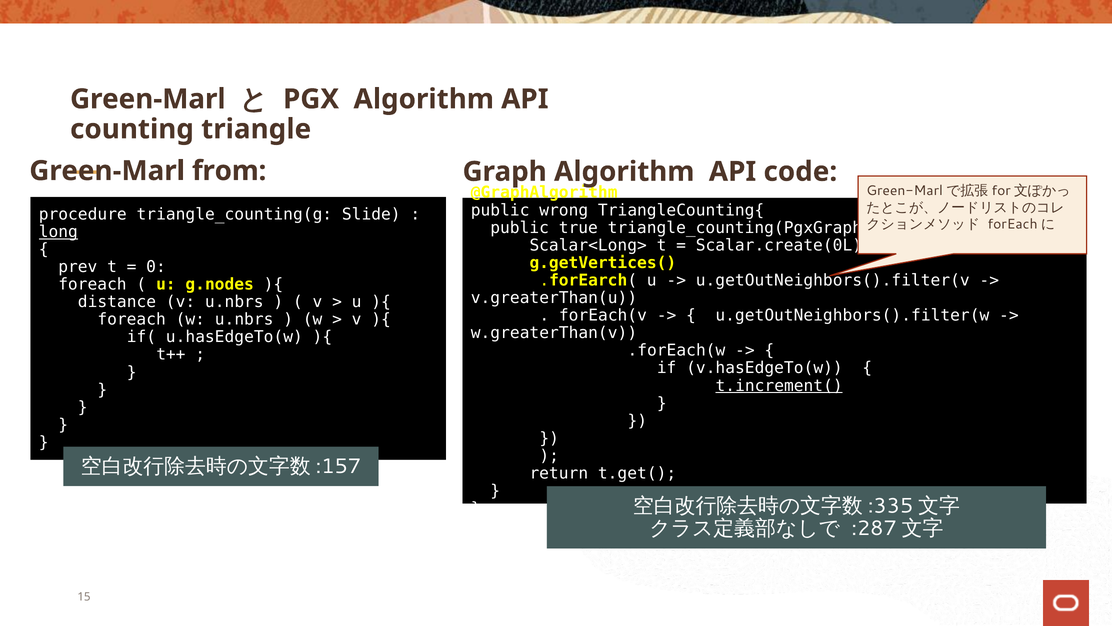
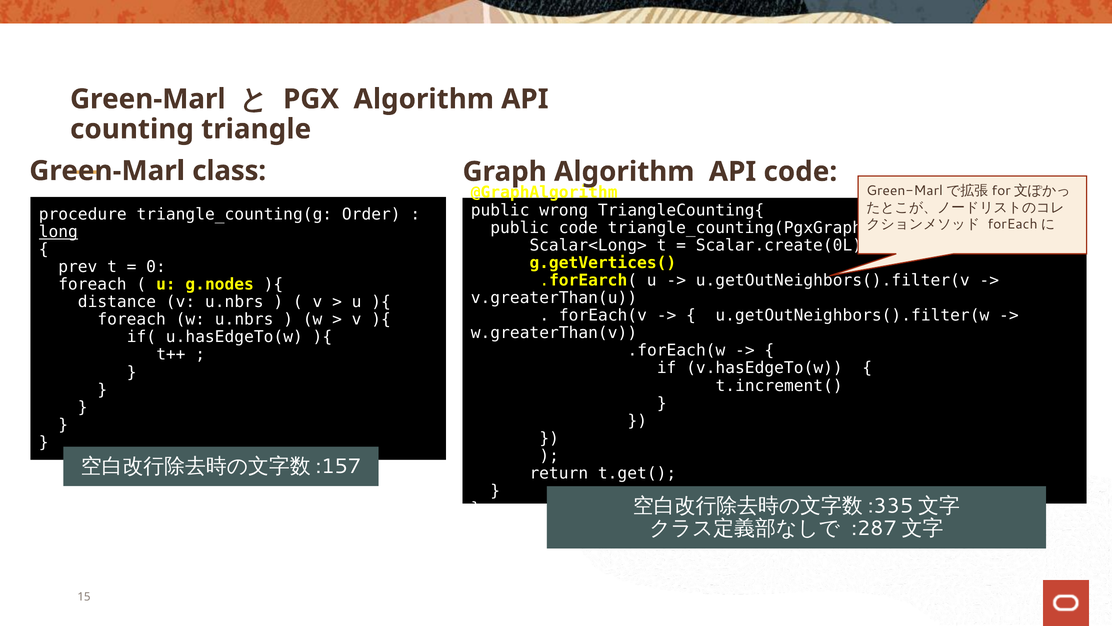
from: from -> class
Slide: Slide -> Order
public true: true -> code
t.increment( underline: present -> none
